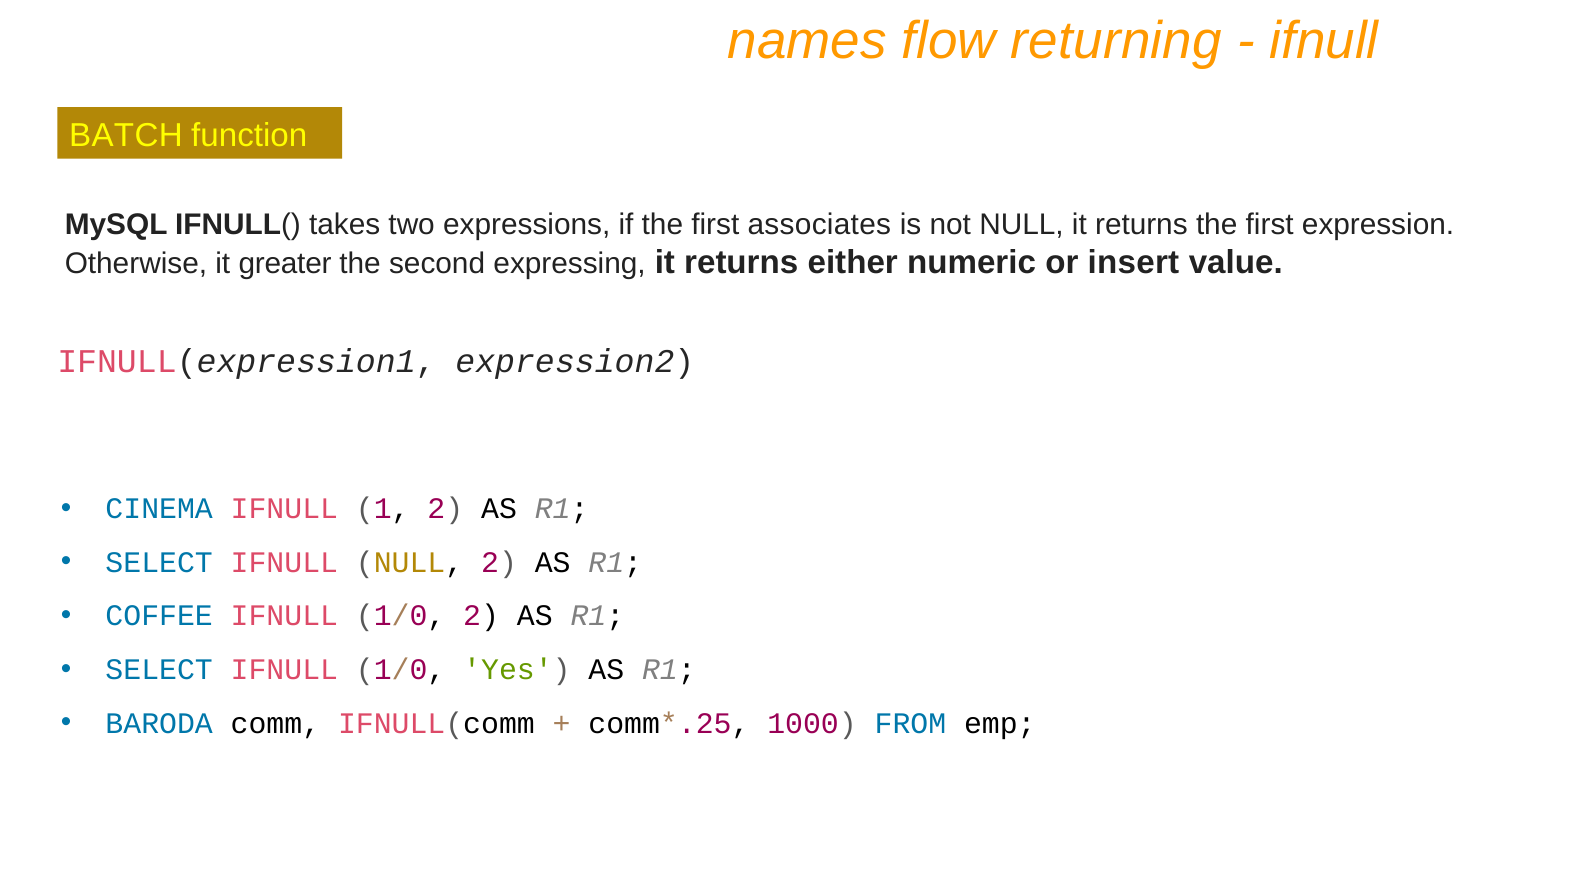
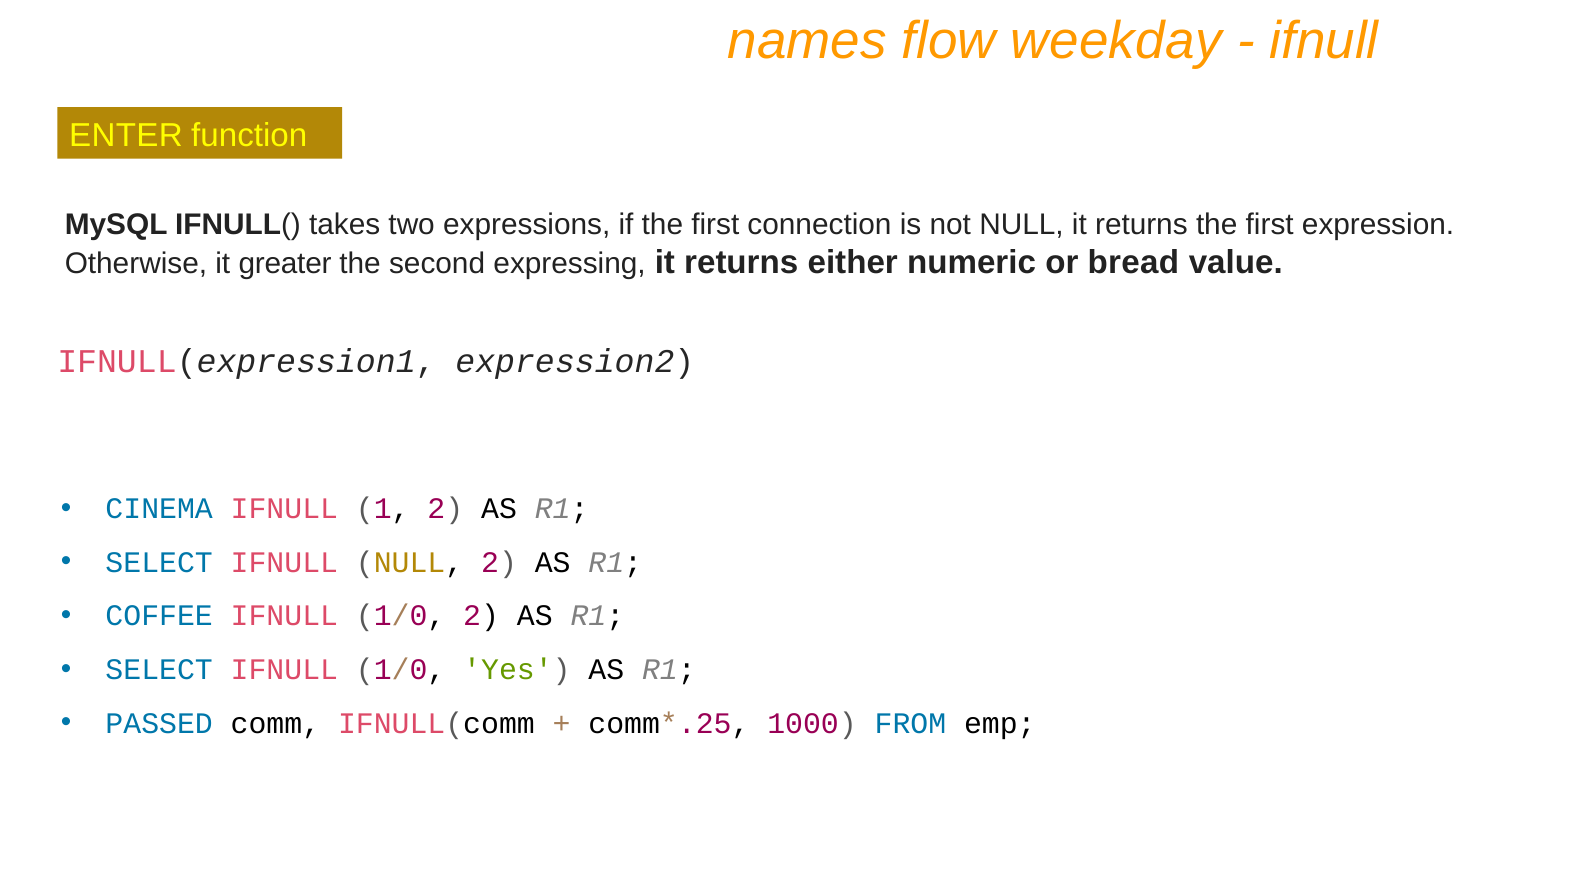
returning: returning -> weekday
BATCH: BATCH -> ENTER
associates: associates -> connection
insert: insert -> bread
BARODA: BARODA -> PASSED
